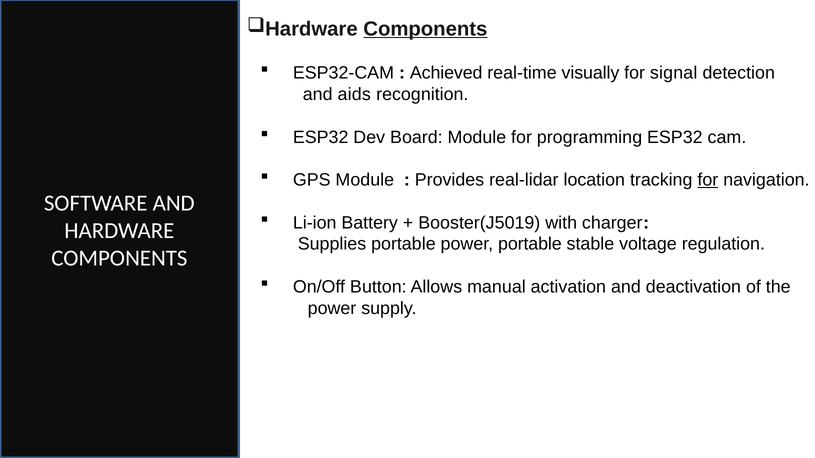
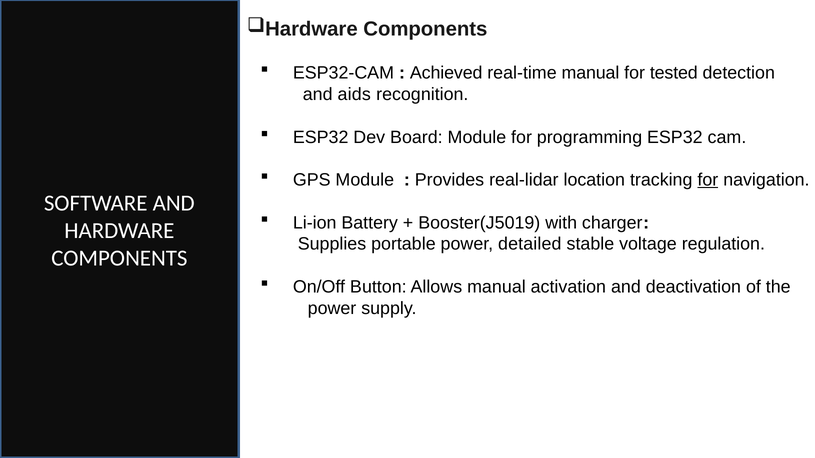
Components at (425, 29) underline: present -> none
real-time visually: visually -> manual
signal: signal -> tested
power portable: portable -> detailed
